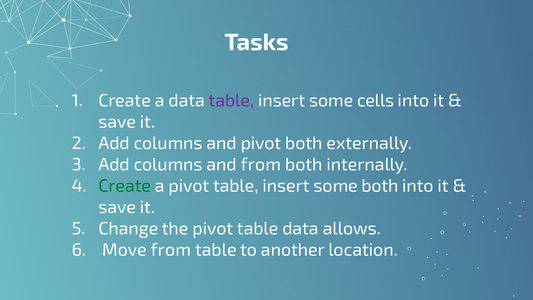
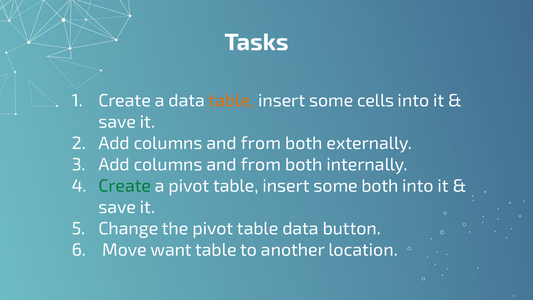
table at (231, 100) colour: purple -> orange
pivot at (261, 143): pivot -> from
allows: allows -> button
Move from: from -> want
